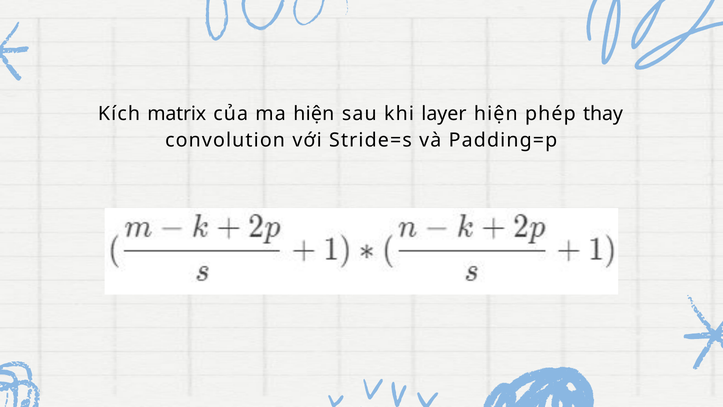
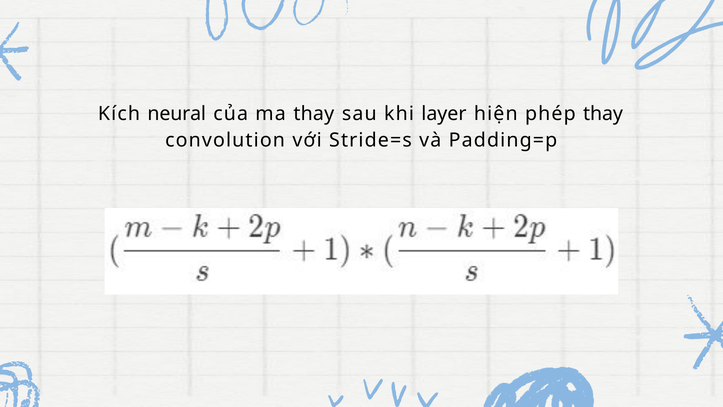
matrix: matrix -> neural
ma hiện: hiện -> thay
